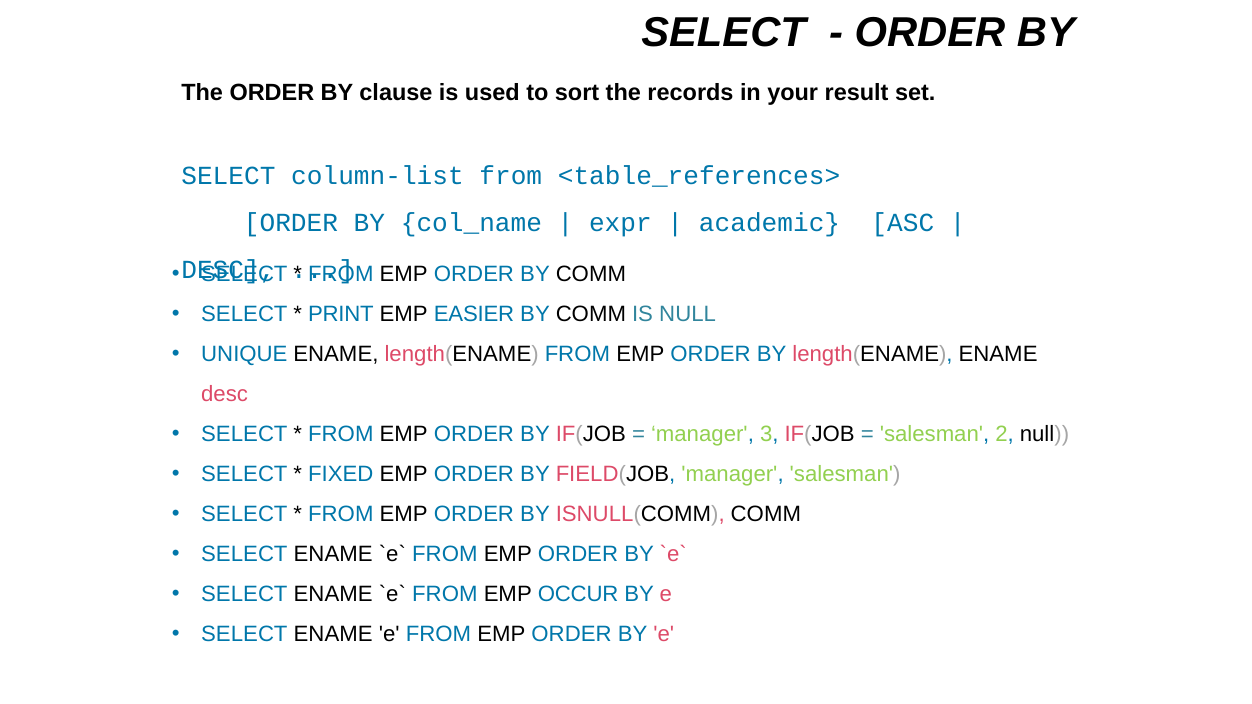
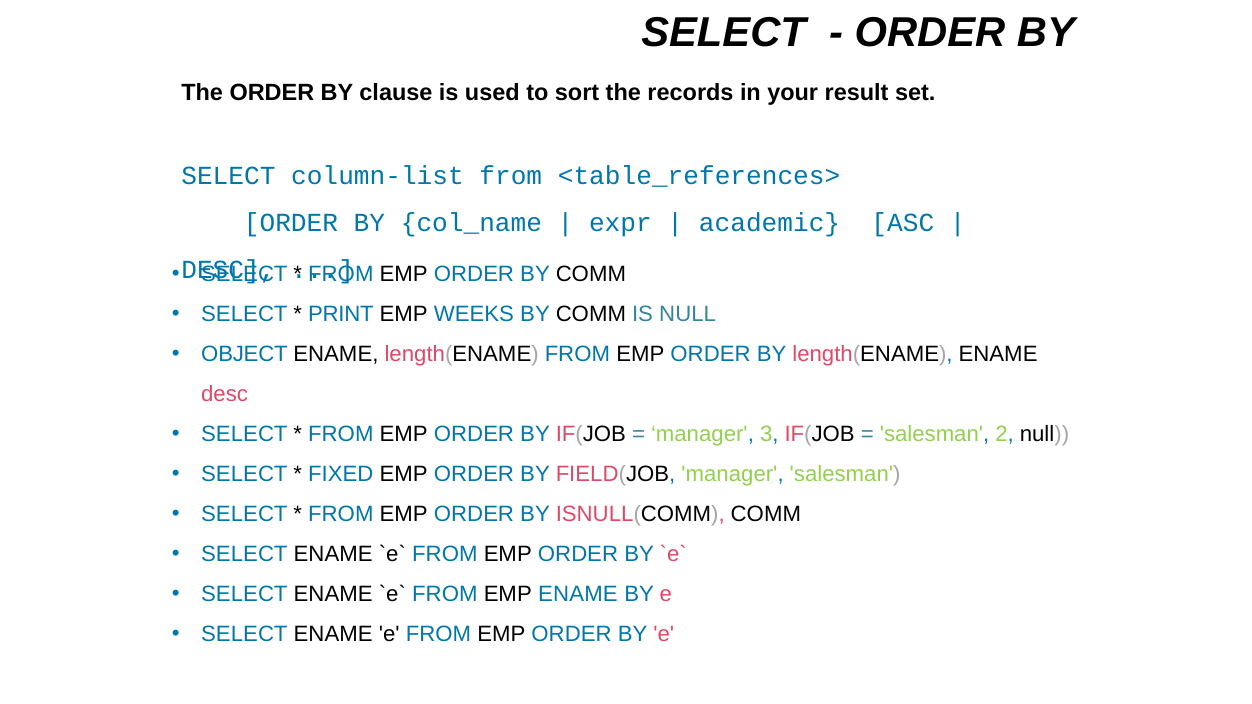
EASIER: EASIER -> WEEKS
UNIQUE: UNIQUE -> OBJECT
EMP OCCUR: OCCUR -> ENAME
